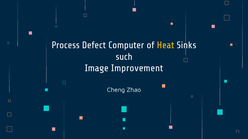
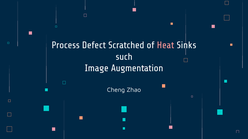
Computer: Computer -> Scratched
Heat colour: yellow -> pink
Improvement: Improvement -> Augmentation
